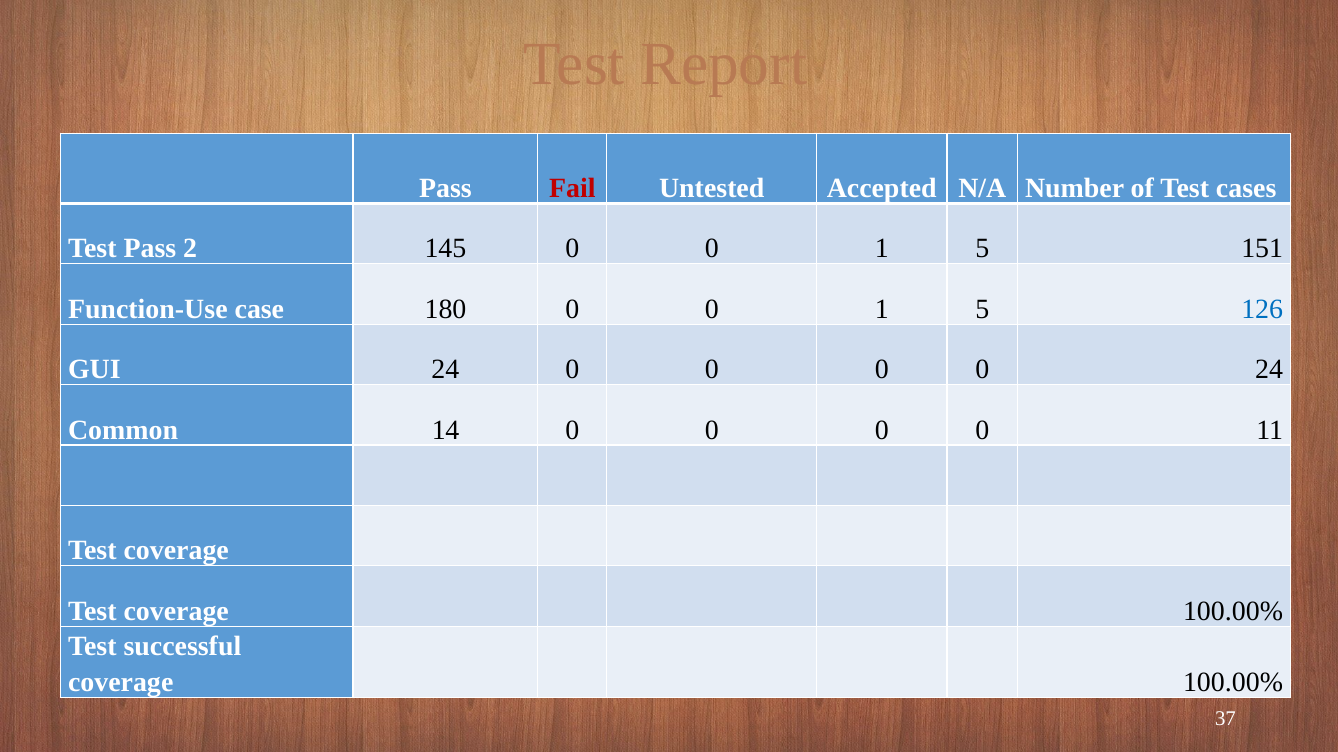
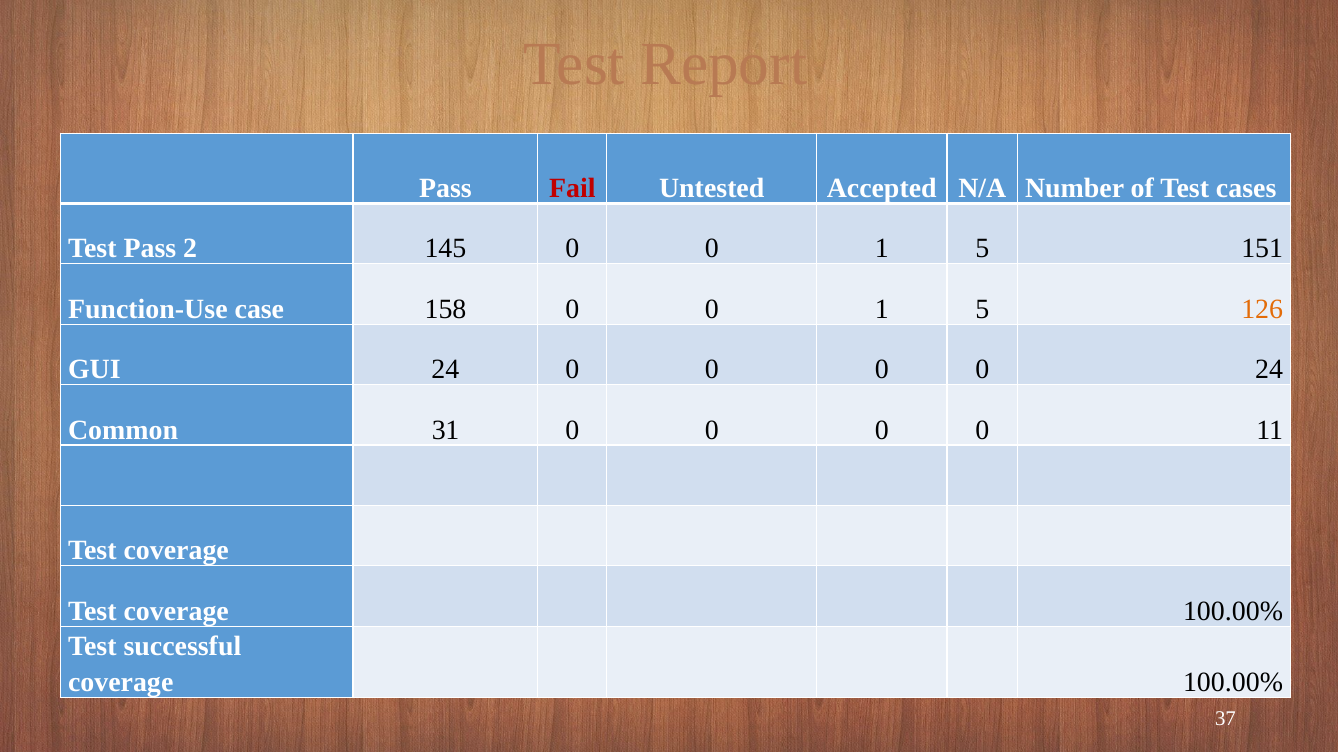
180: 180 -> 158
126 colour: blue -> orange
14: 14 -> 31
